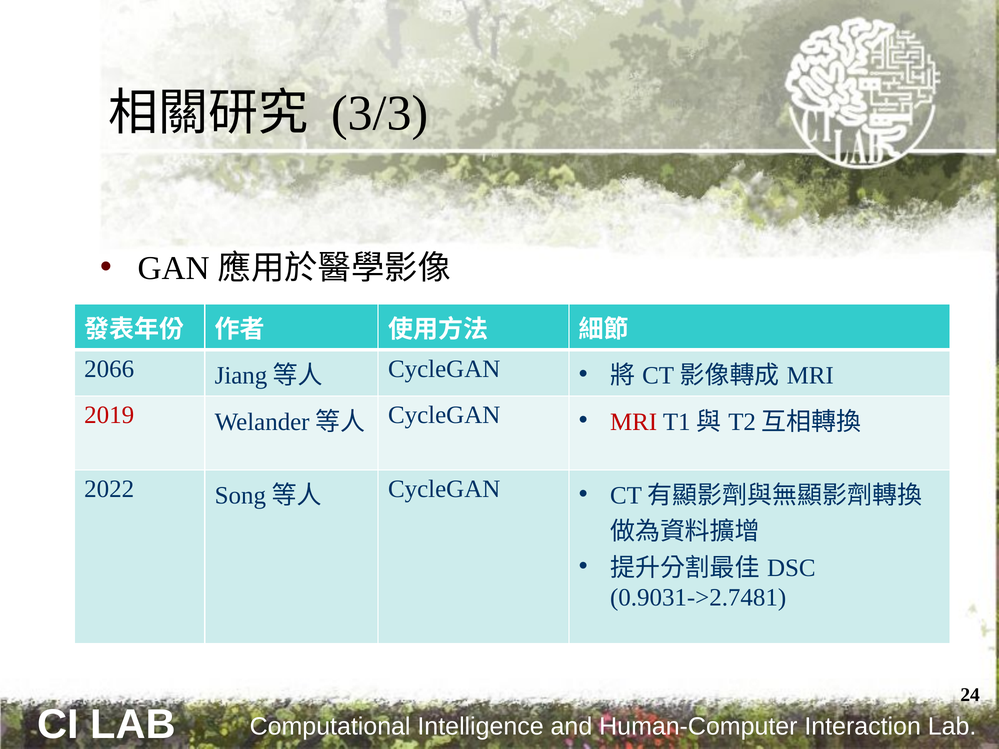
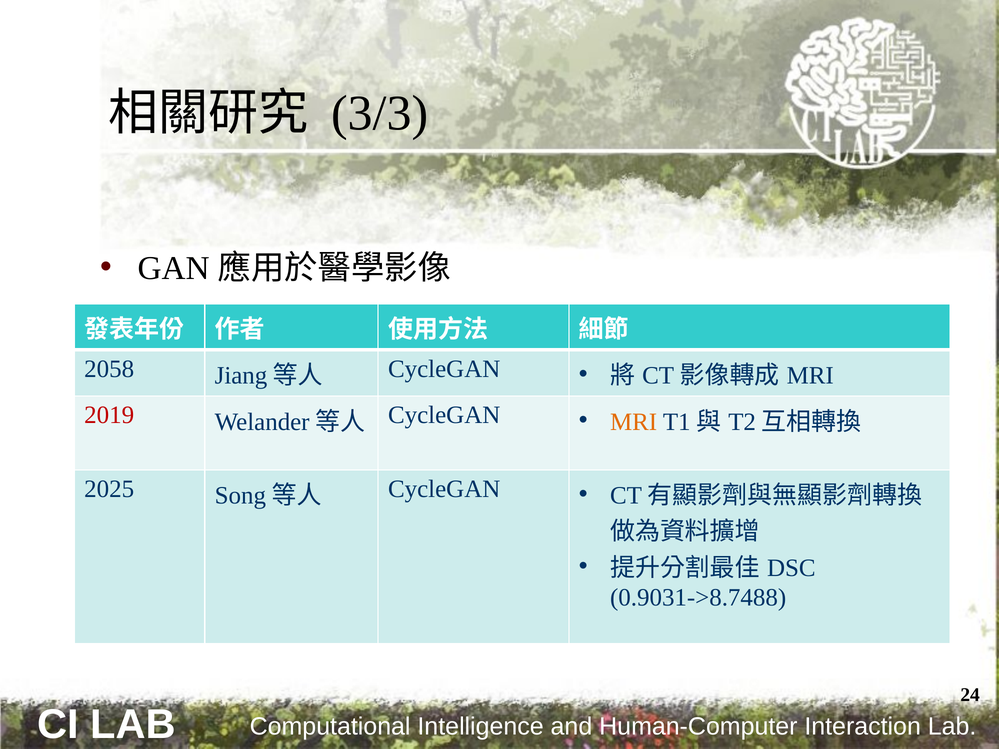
2066: 2066 -> 2058
MRI at (634, 422) colour: red -> orange
2022: 2022 -> 2025
0.9031->2.7481: 0.9031->2.7481 -> 0.9031->8.7488
